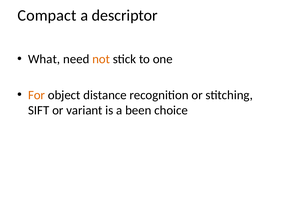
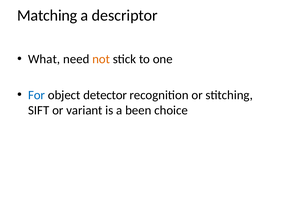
Compact: Compact -> Matching
For colour: orange -> blue
distance: distance -> detector
